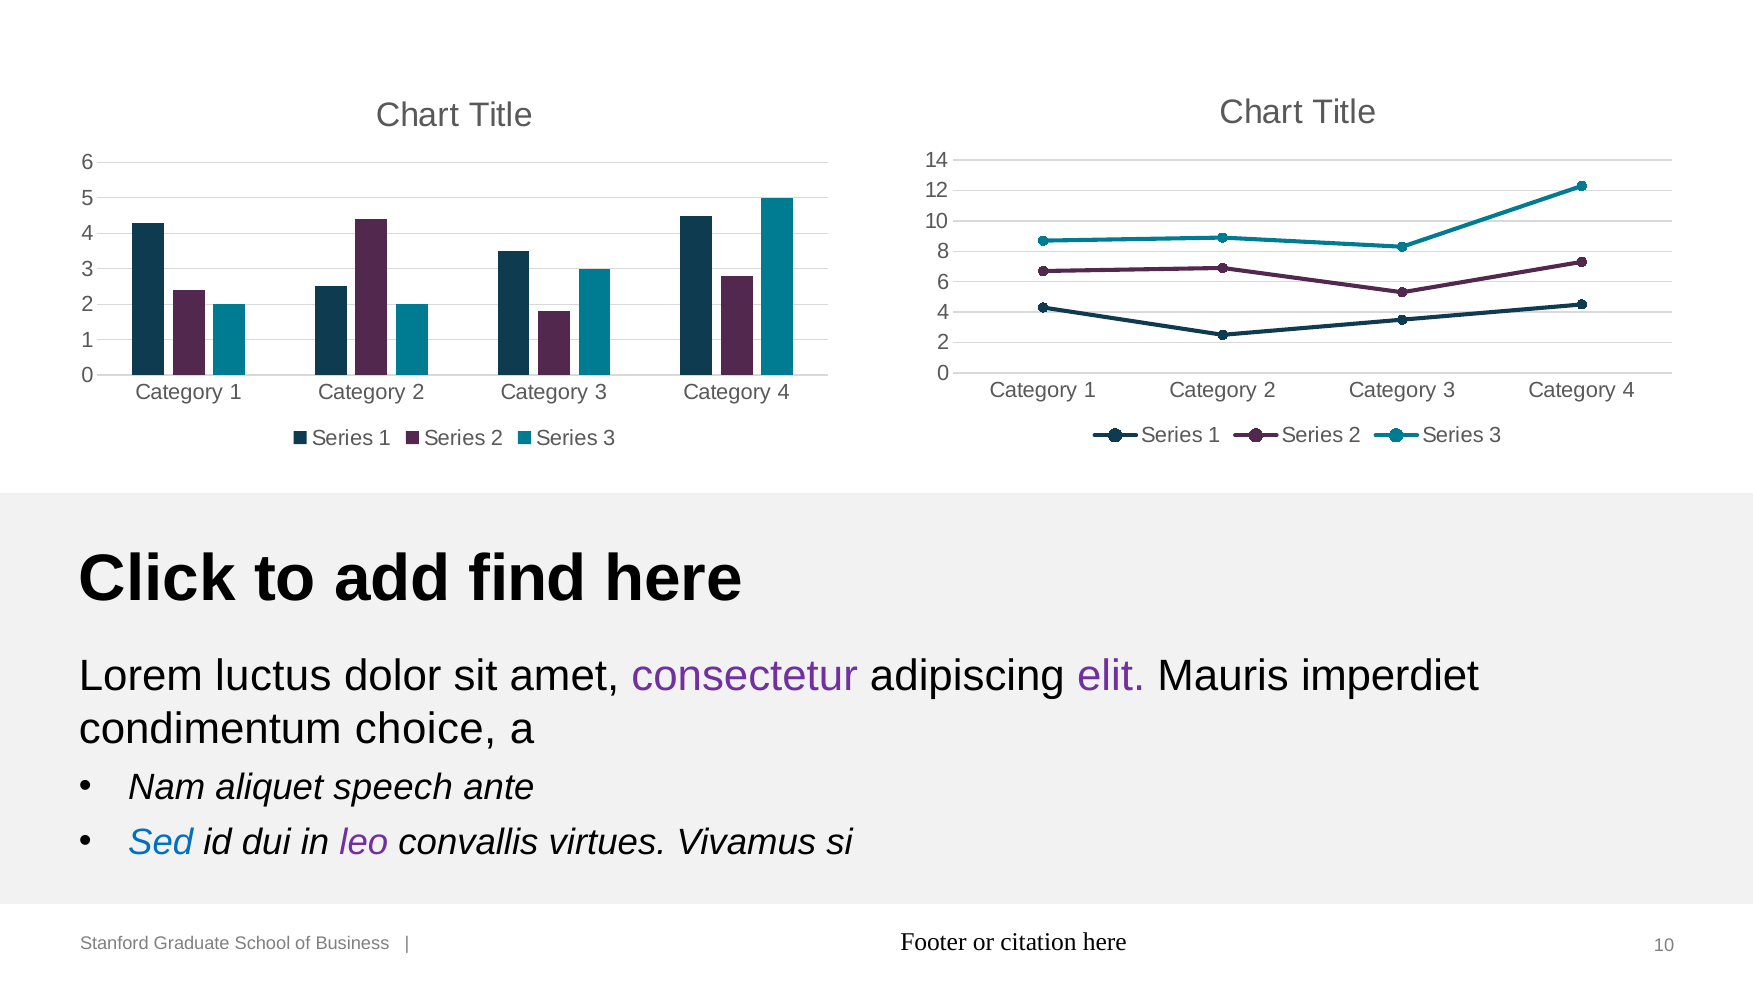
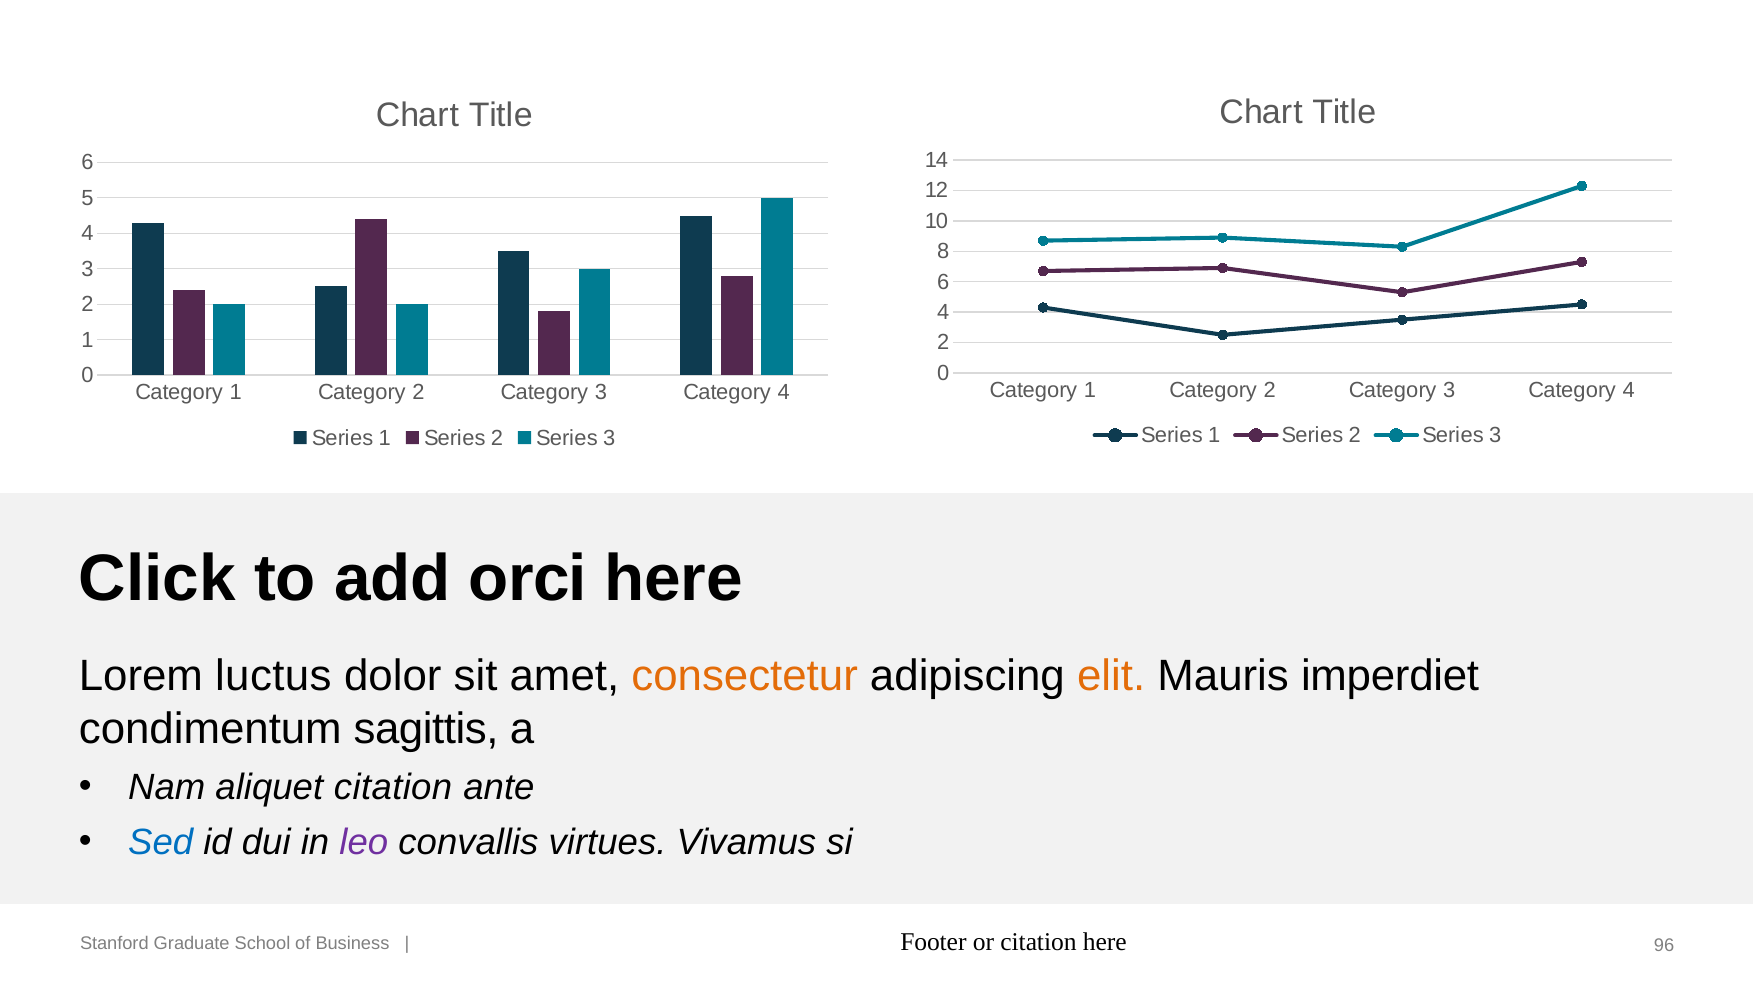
find: find -> orci
consectetur colour: purple -> orange
elit colour: purple -> orange
choice: choice -> sagittis
aliquet speech: speech -> citation
here 10: 10 -> 96
